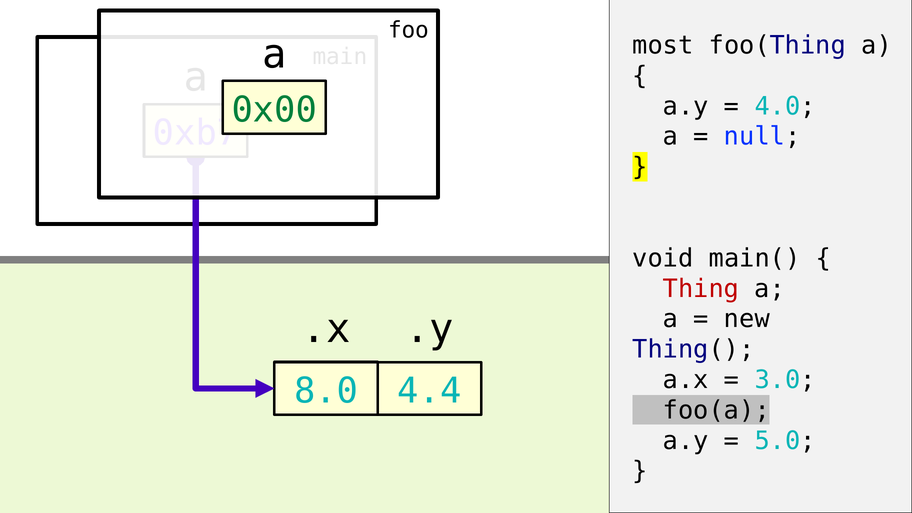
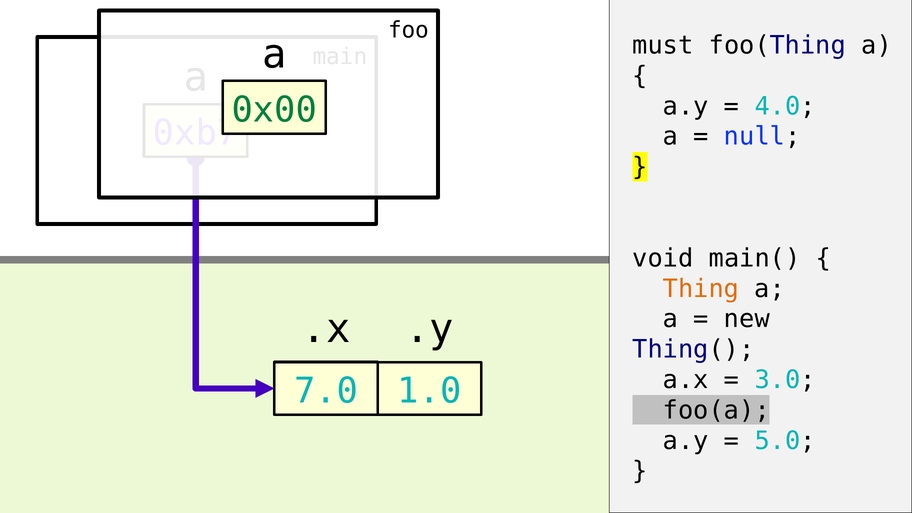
most: most -> must
Thing colour: red -> orange
8.0: 8.0 -> 7.0
4.4: 4.4 -> 1.0
